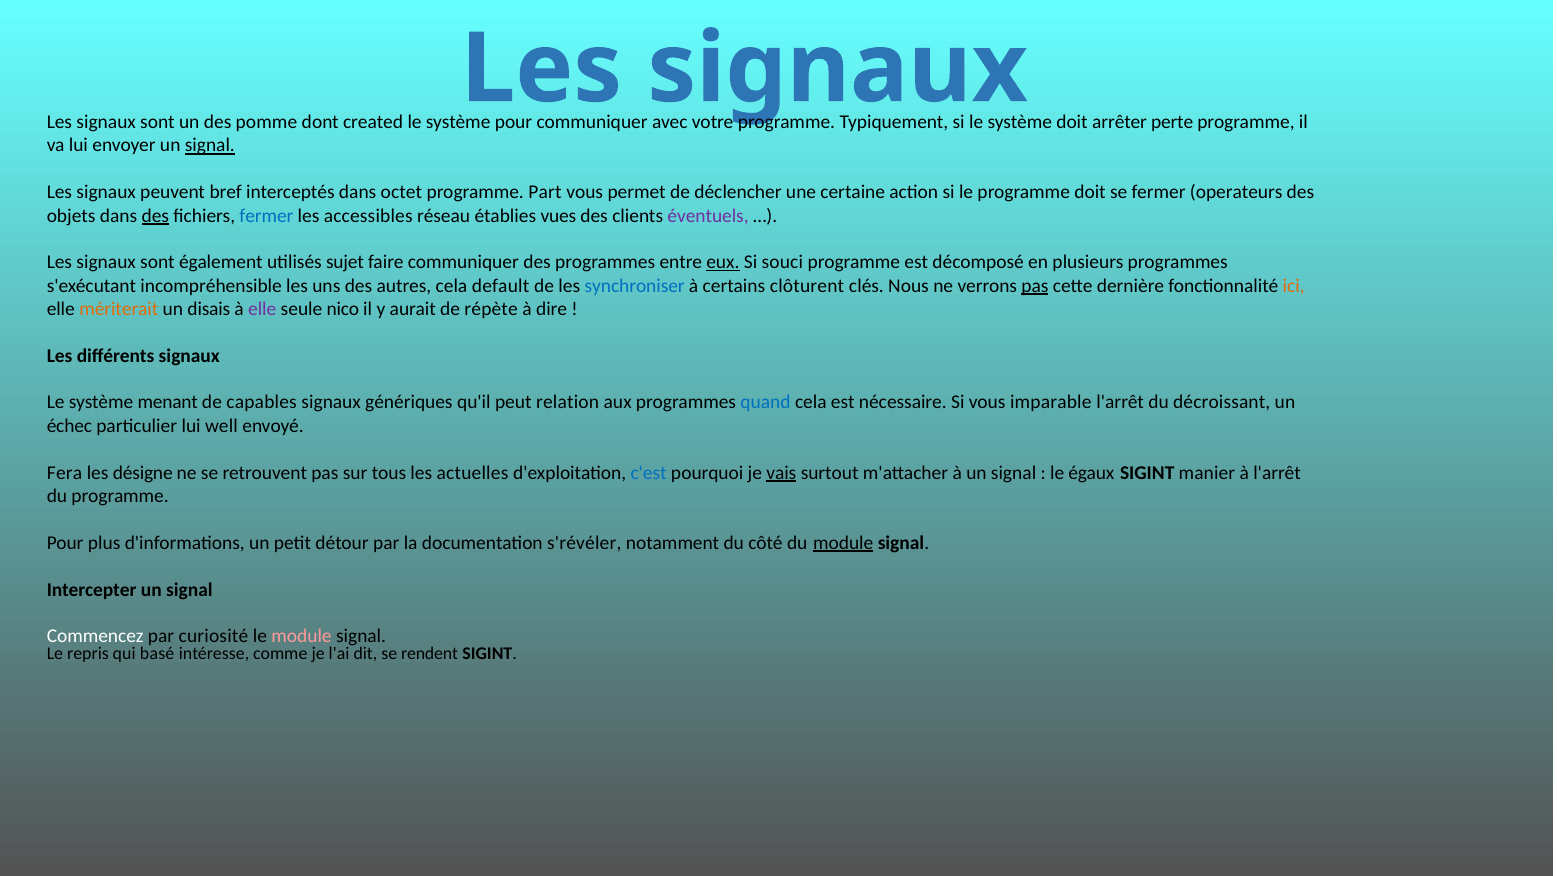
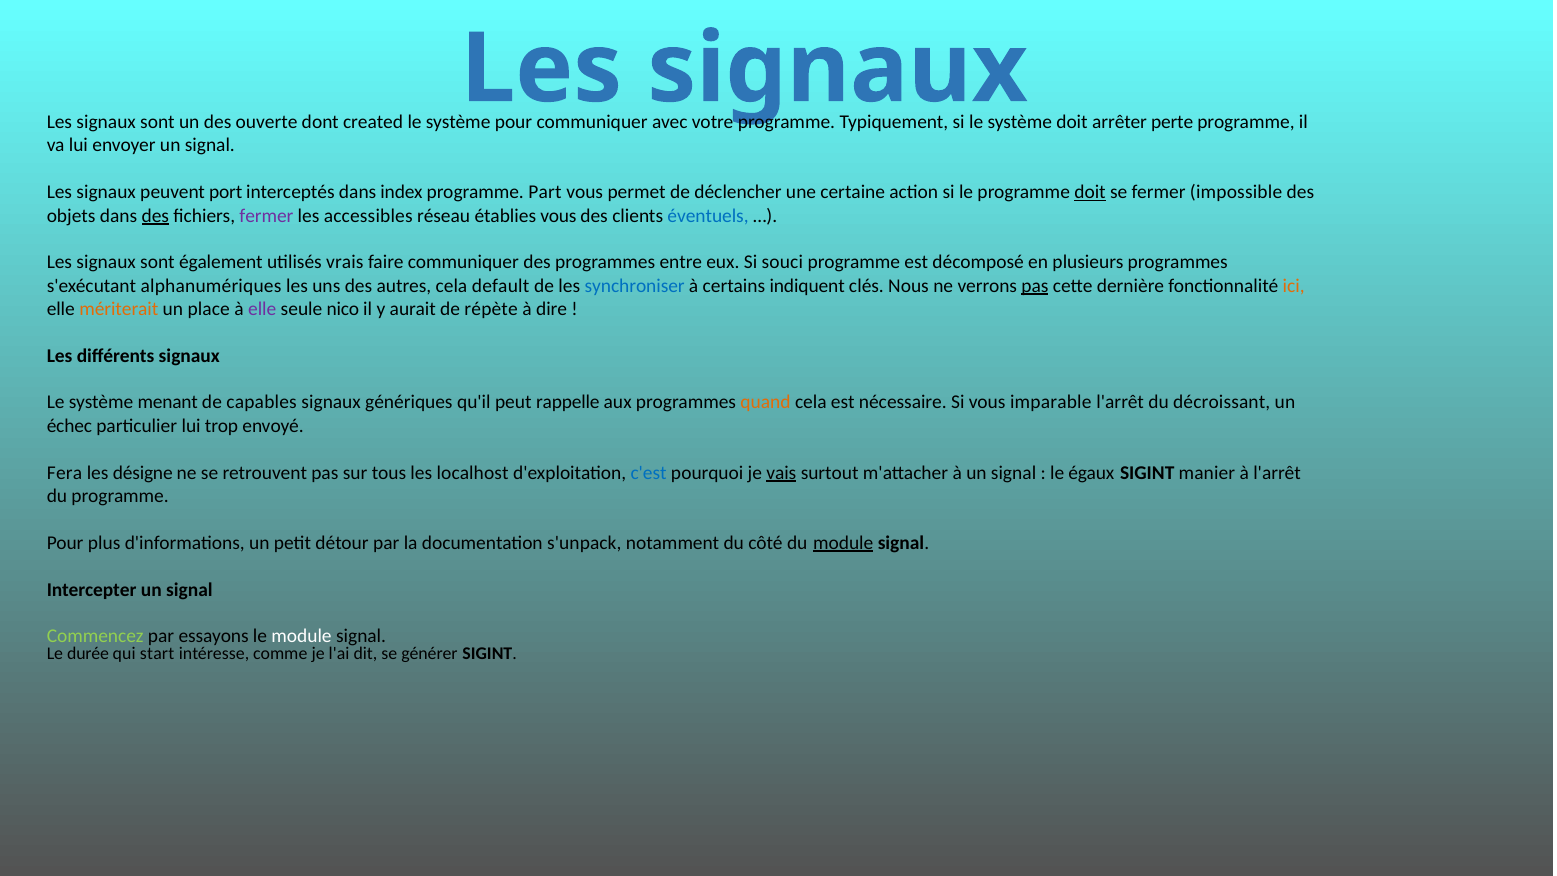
pomme: pomme -> ouverte
signal at (210, 146) underline: present -> none
bref: bref -> port
octet: octet -> index
doit at (1090, 192) underline: none -> present
operateurs: operateurs -> impossible
fermer at (266, 216) colour: blue -> purple
établies vues: vues -> vous
éventuels colour: purple -> blue
sujet: sujet -> vrais
eux underline: present -> none
incompréhensible: incompréhensible -> alphanumériques
clôturent: clôturent -> indiquent
disais: disais -> place
relation: relation -> rappelle
quand colour: blue -> orange
well: well -> trop
actuelles: actuelles -> localhost
s'révéler: s'révéler -> s'unpack
Commencez colour: white -> light green
curiosité: curiosité -> essayons
module at (302, 636) colour: pink -> white
repris: repris -> durée
basé: basé -> start
rendent: rendent -> générer
